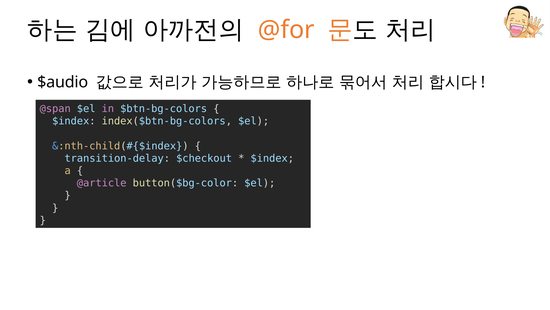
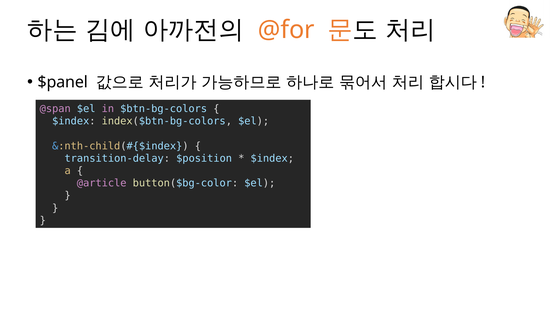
$audio: $audio -> $panel
$checkout: $checkout -> $position
